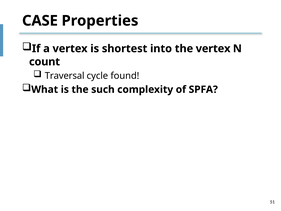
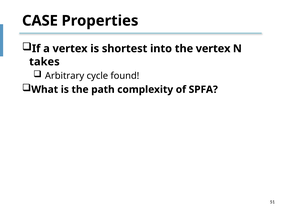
count: count -> takes
Traversal: Traversal -> Arbitrary
such: such -> path
